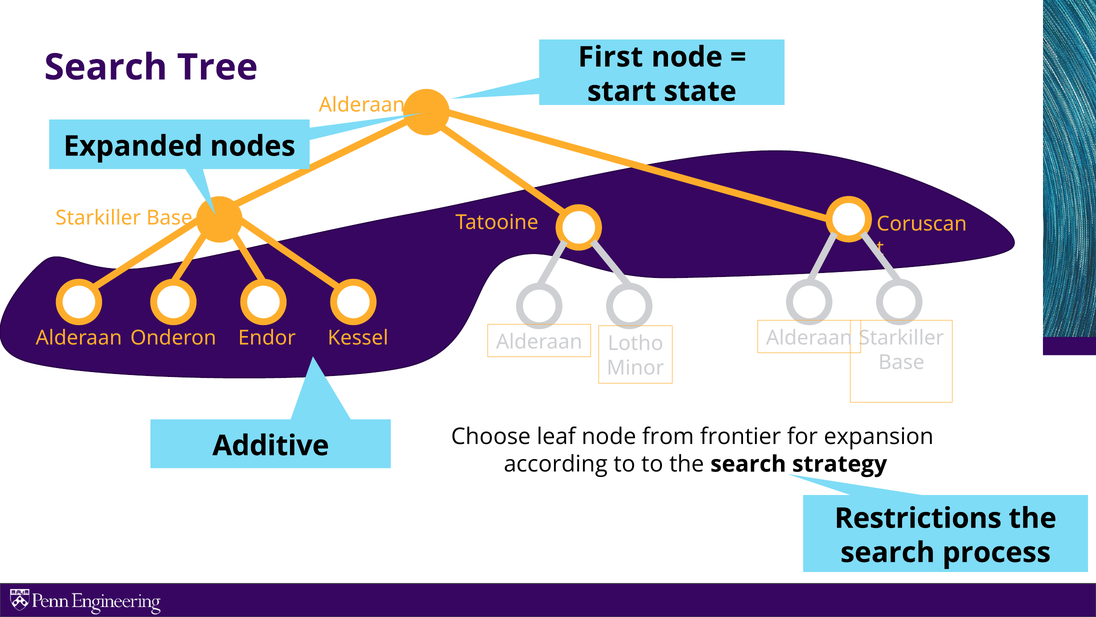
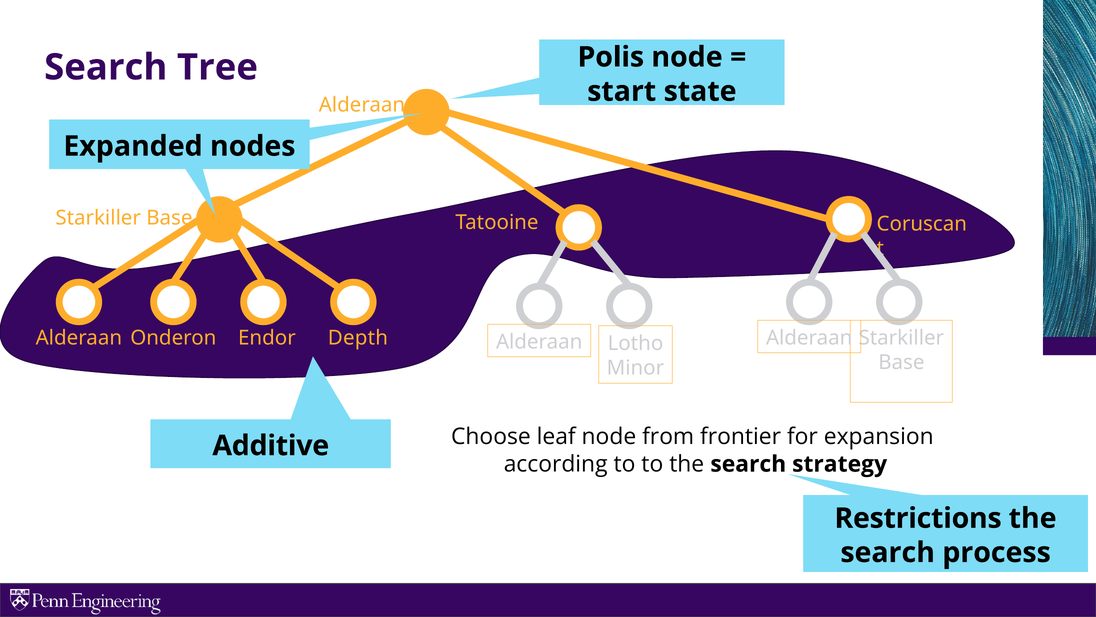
First: First -> Polis
Kessel: Kessel -> Depth
